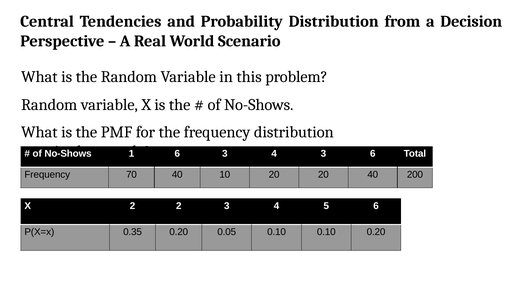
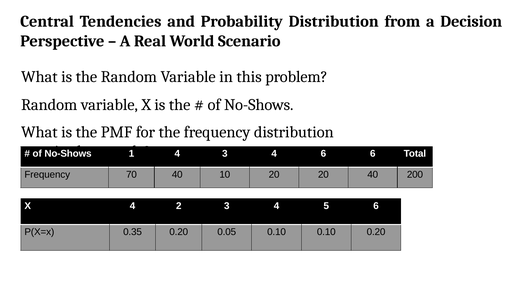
6 at (177, 154): 6 -> 4
4 3: 3 -> 6
X 2: 2 -> 4
